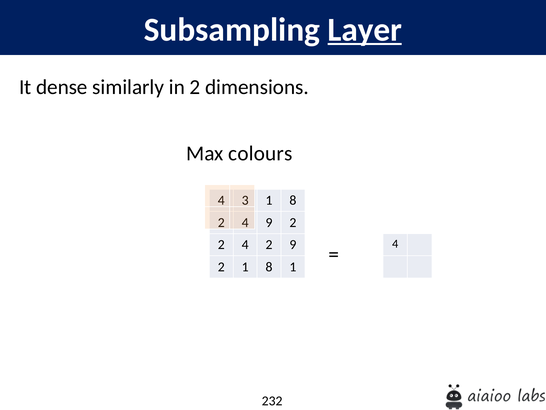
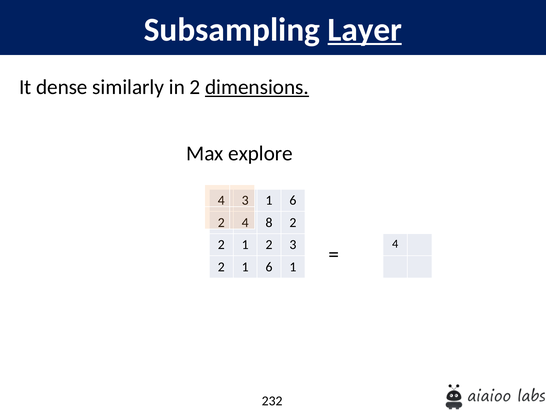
dimensions underline: none -> present
colours: colours -> explore
8 at (293, 200): 8 -> 6
9 at (269, 222): 9 -> 8
4 at (245, 244): 4 -> 1
2 9: 9 -> 3
2 1 8: 8 -> 6
